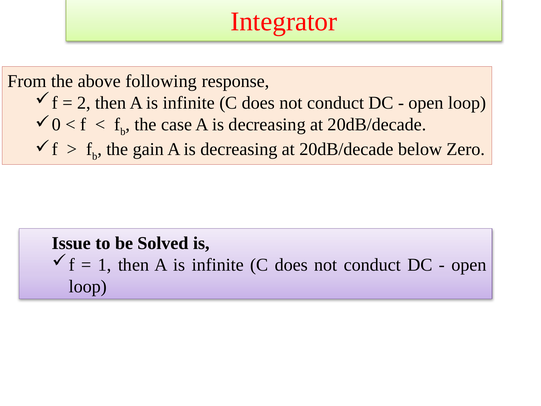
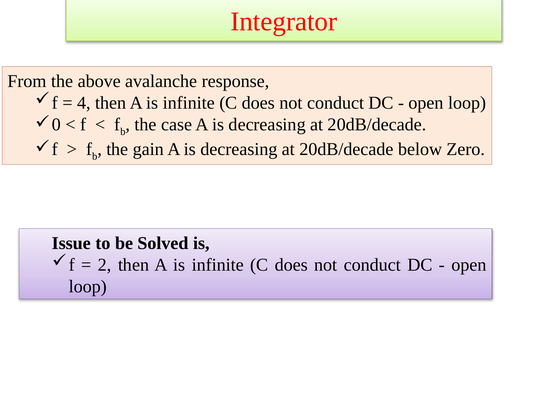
following: following -> avalanche
2: 2 -> 4
1: 1 -> 2
